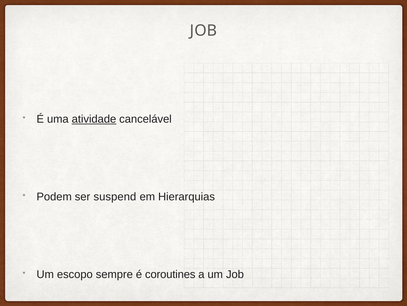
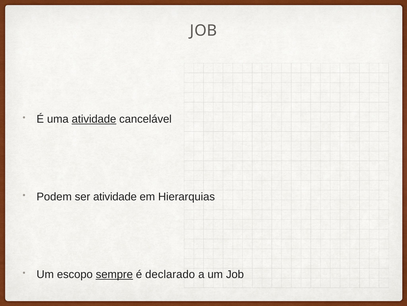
ser suspend: suspend -> atividade
sempre underline: none -> present
coroutines: coroutines -> declarado
